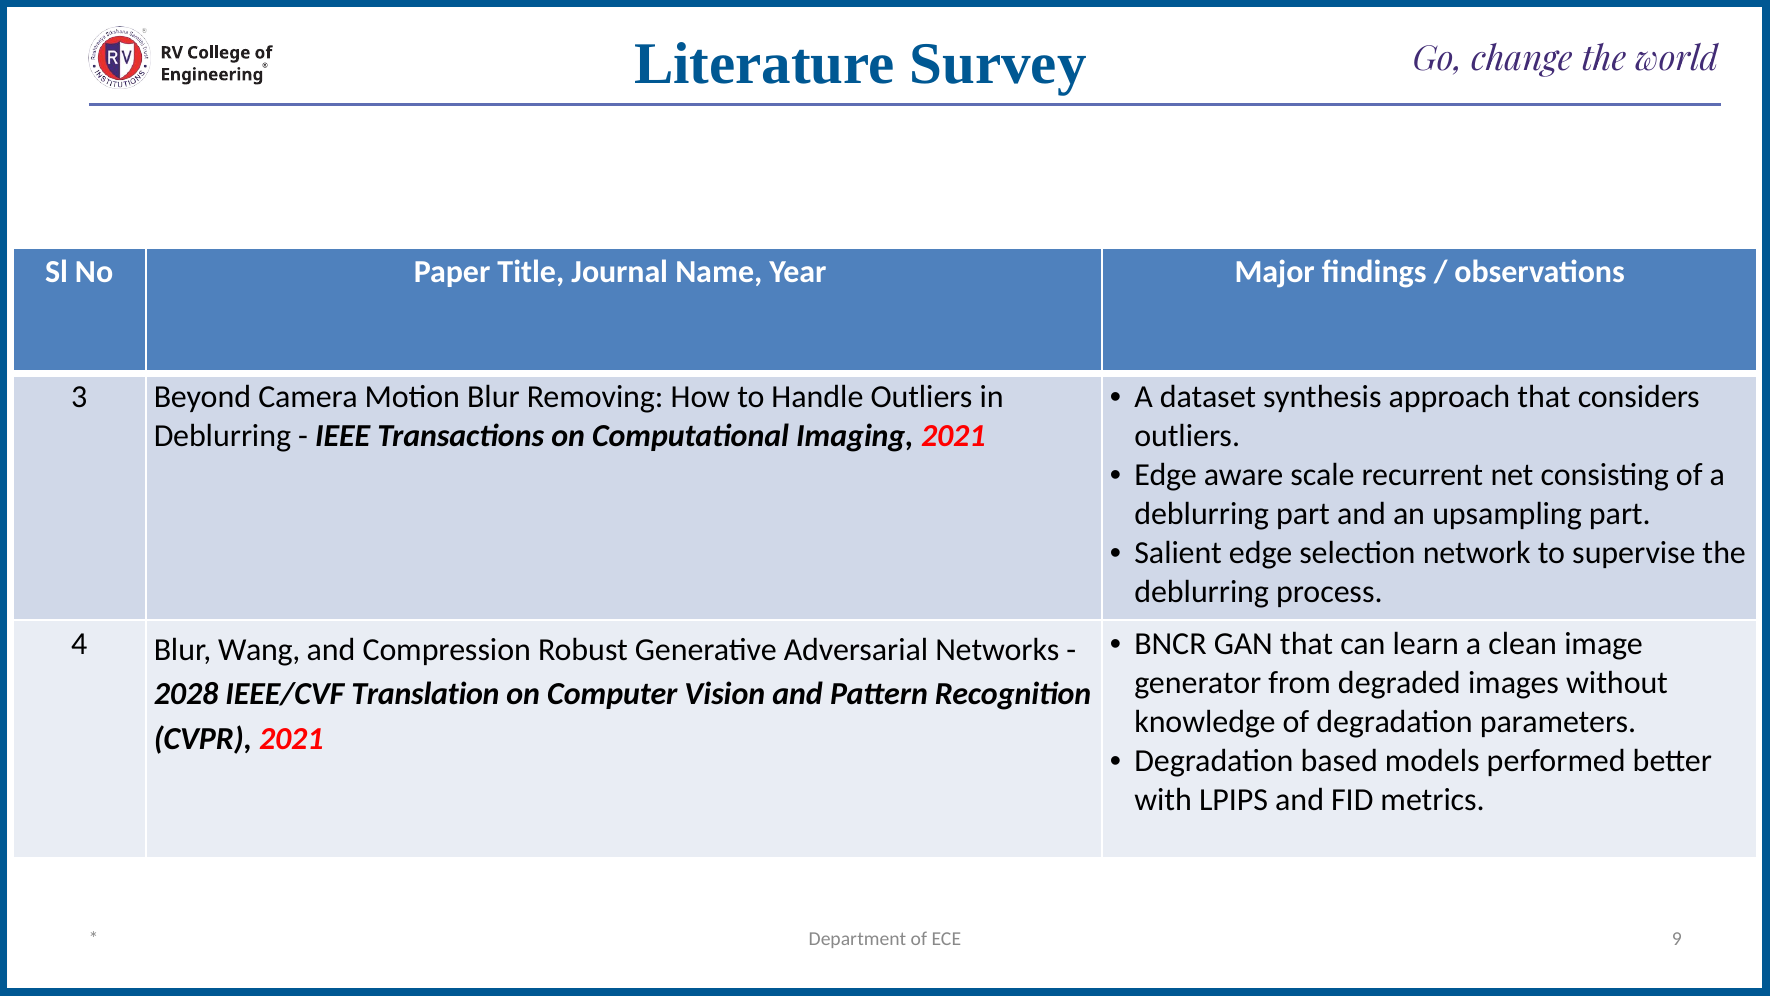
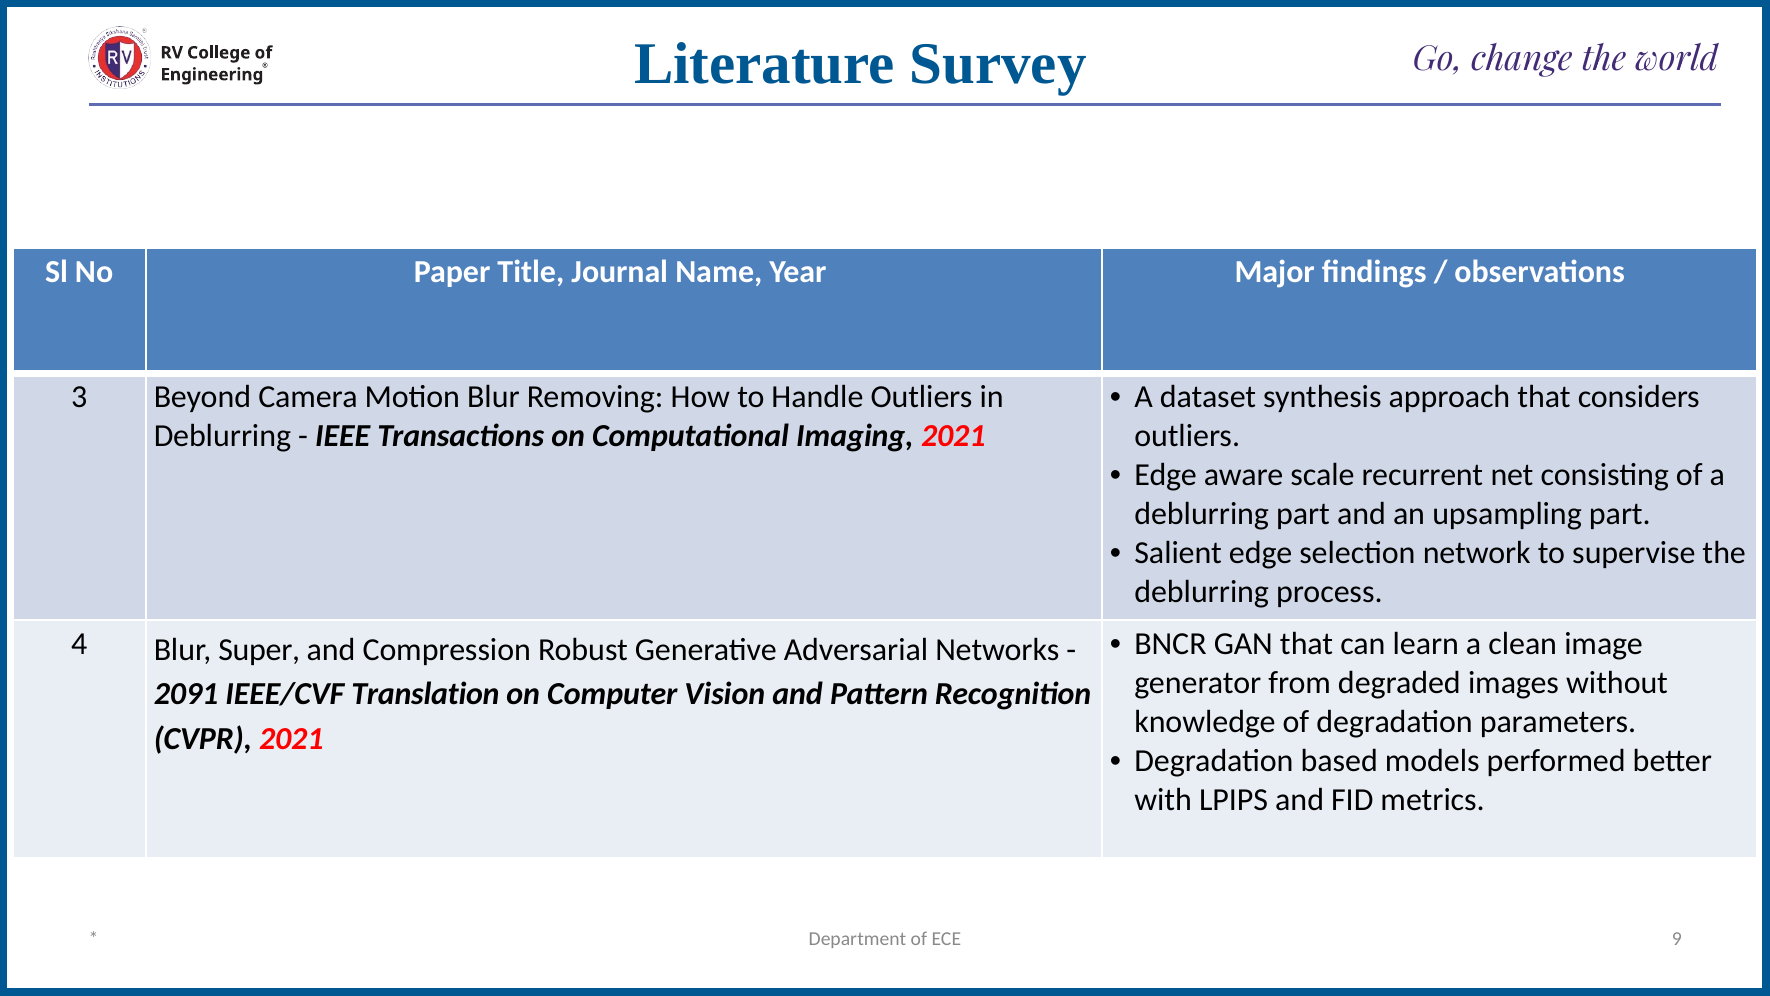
Wang: Wang -> Super
2028: 2028 -> 2091
